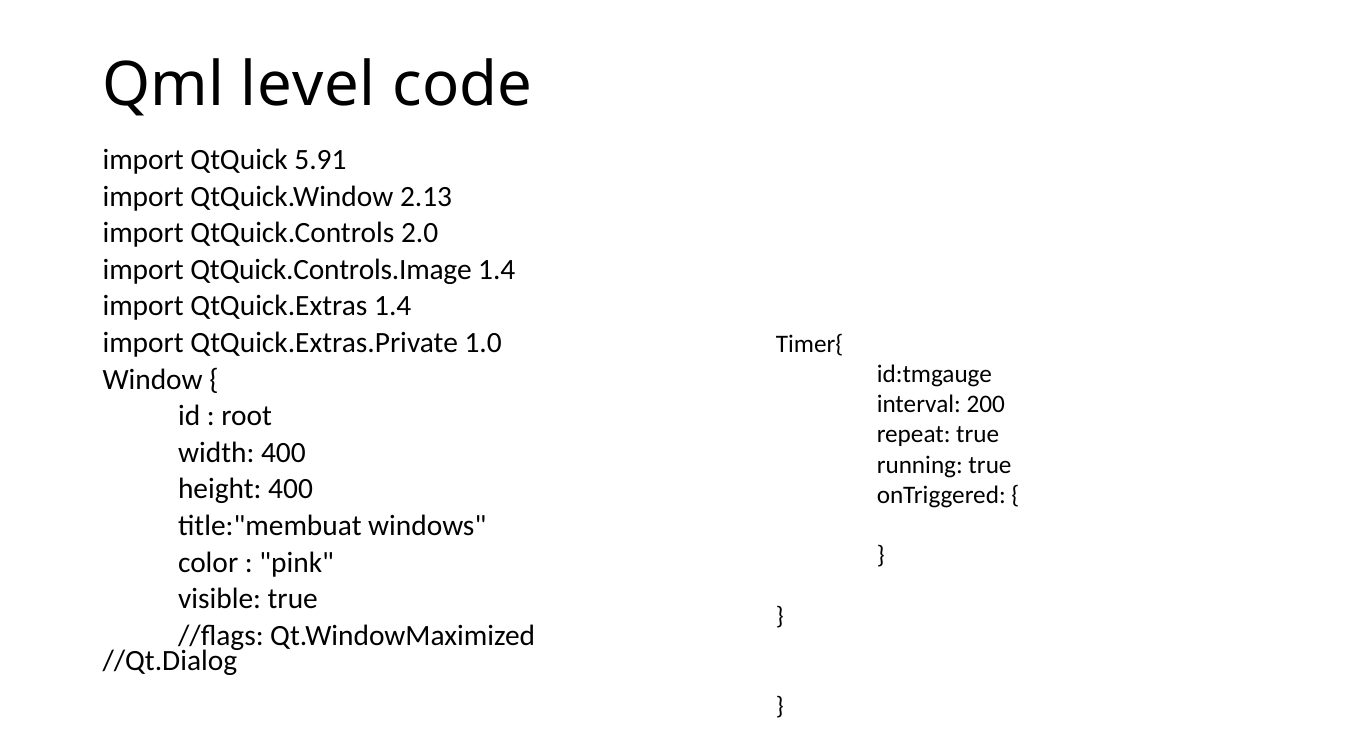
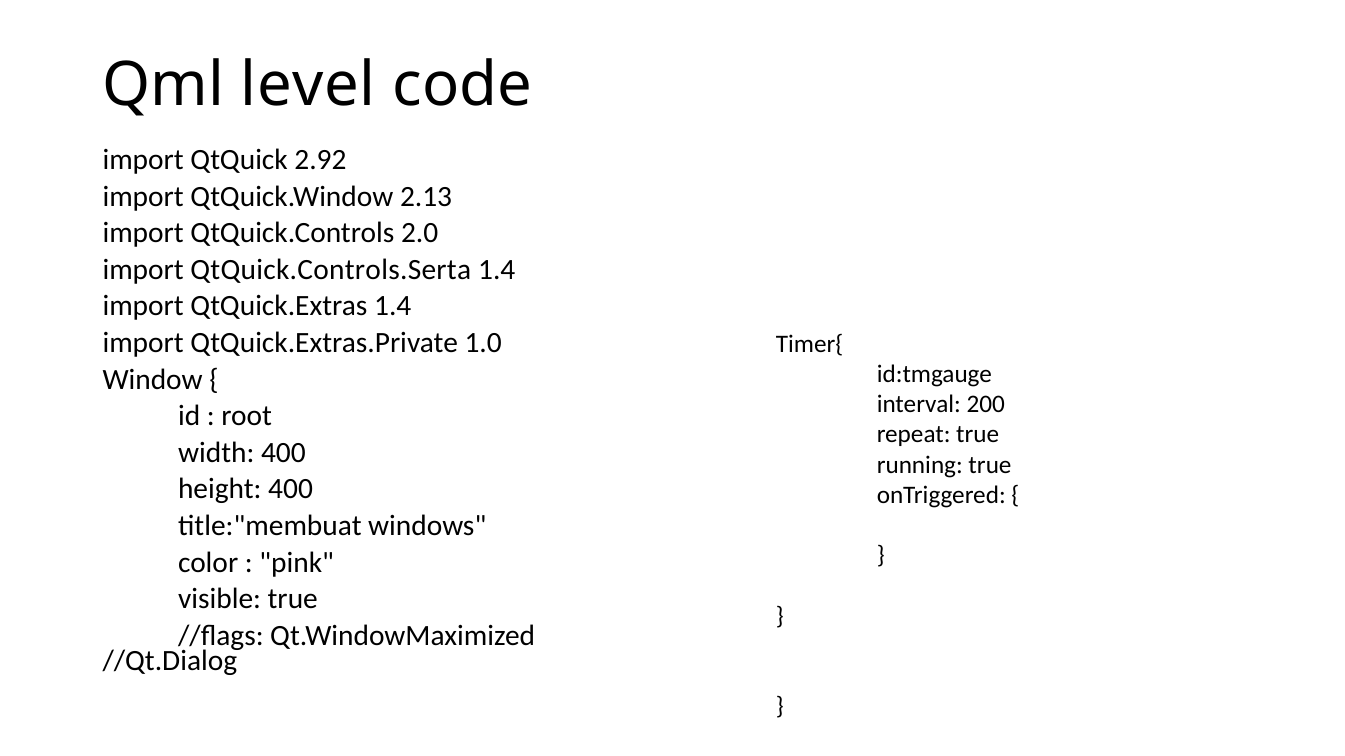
5.91: 5.91 -> 2.92
QtQuick.Controls.Image: QtQuick.Controls.Image -> QtQuick.Controls.Serta
